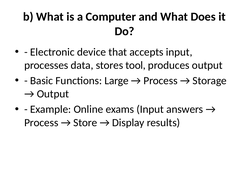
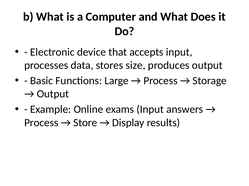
tool: tool -> size
